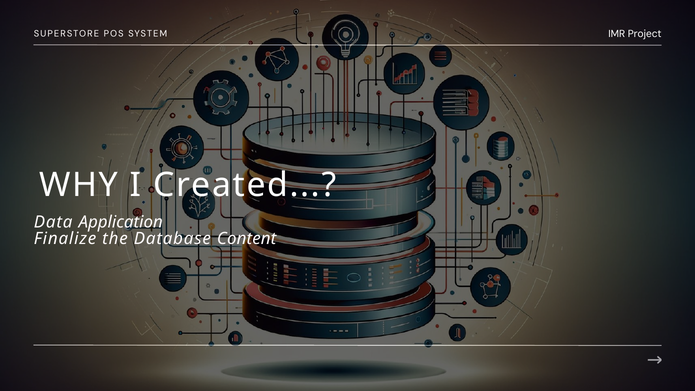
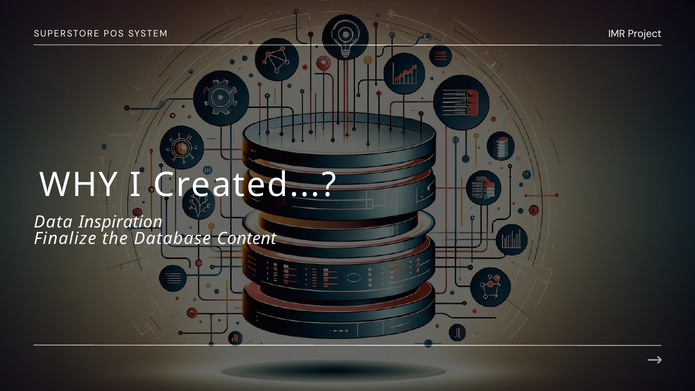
Application: Application -> Inspiration
